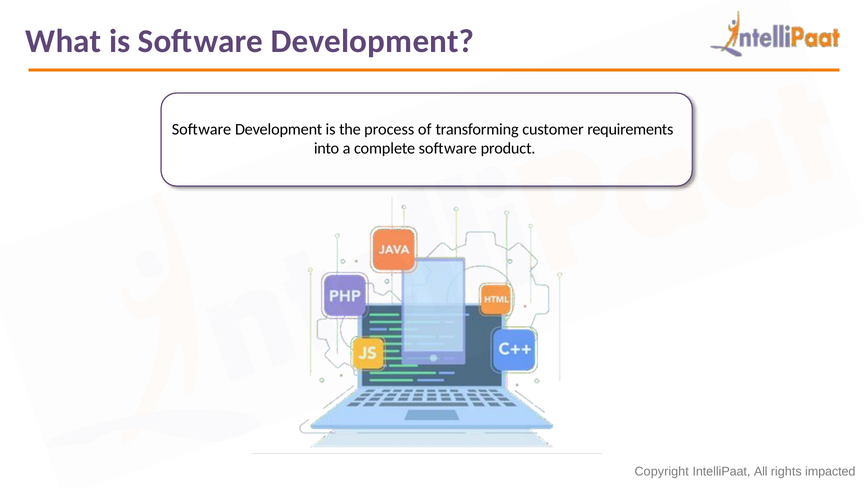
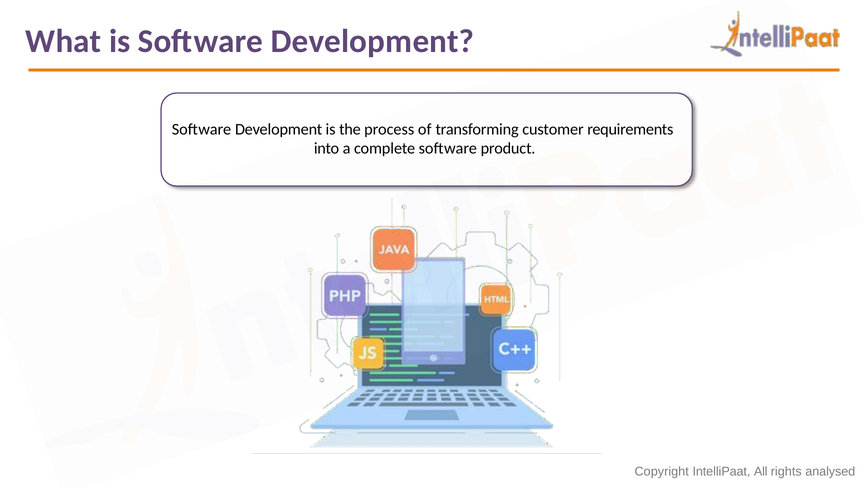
impacted: impacted -> analysed
